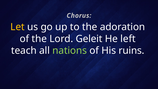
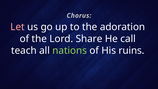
Let colour: yellow -> pink
Geleit: Geleit -> Share
left: left -> call
